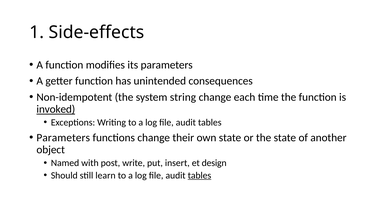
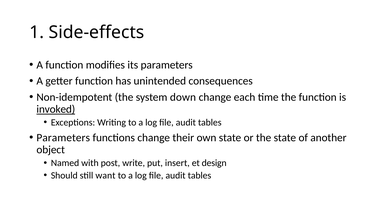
string: string -> down
learn: learn -> want
tables at (199, 175) underline: present -> none
